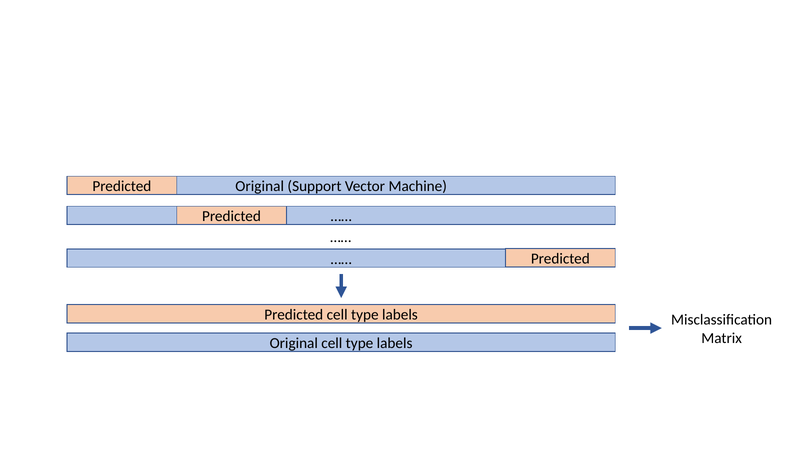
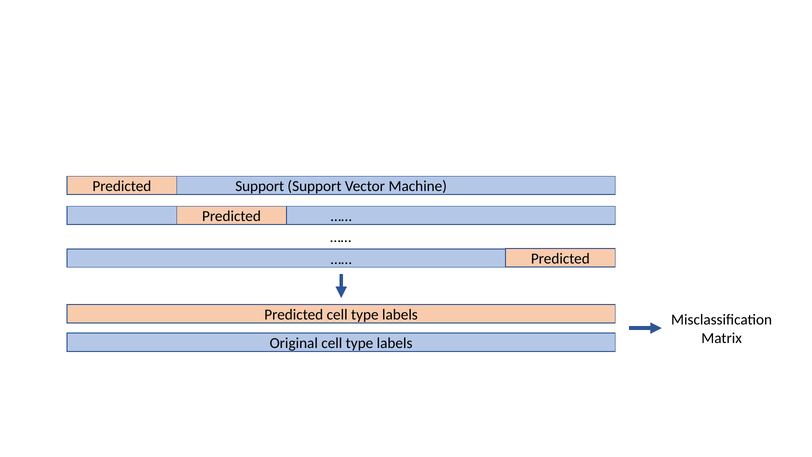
Original at (260, 186): Original -> Support
